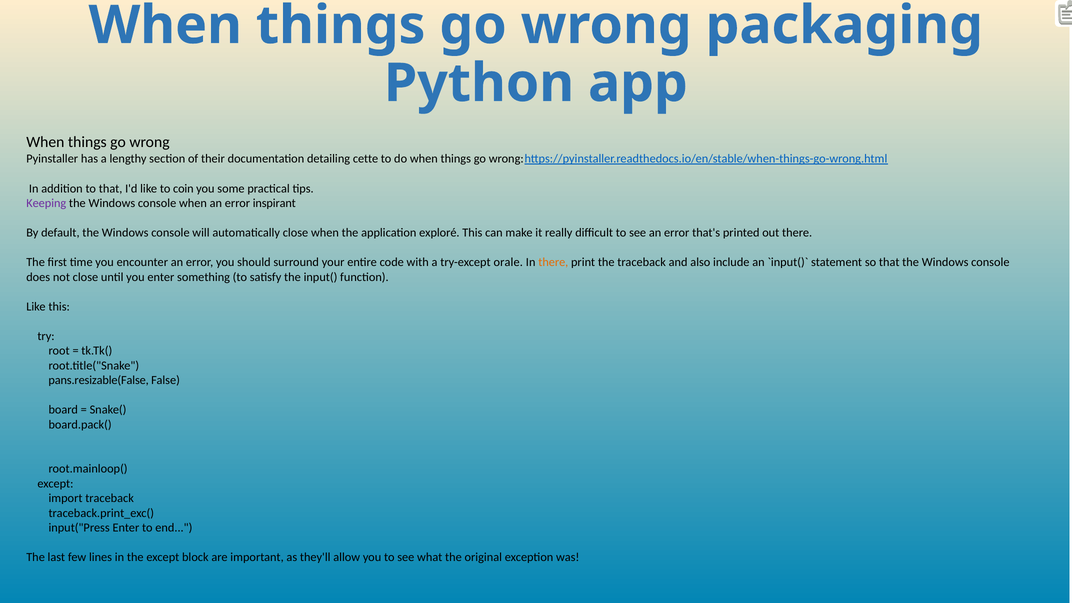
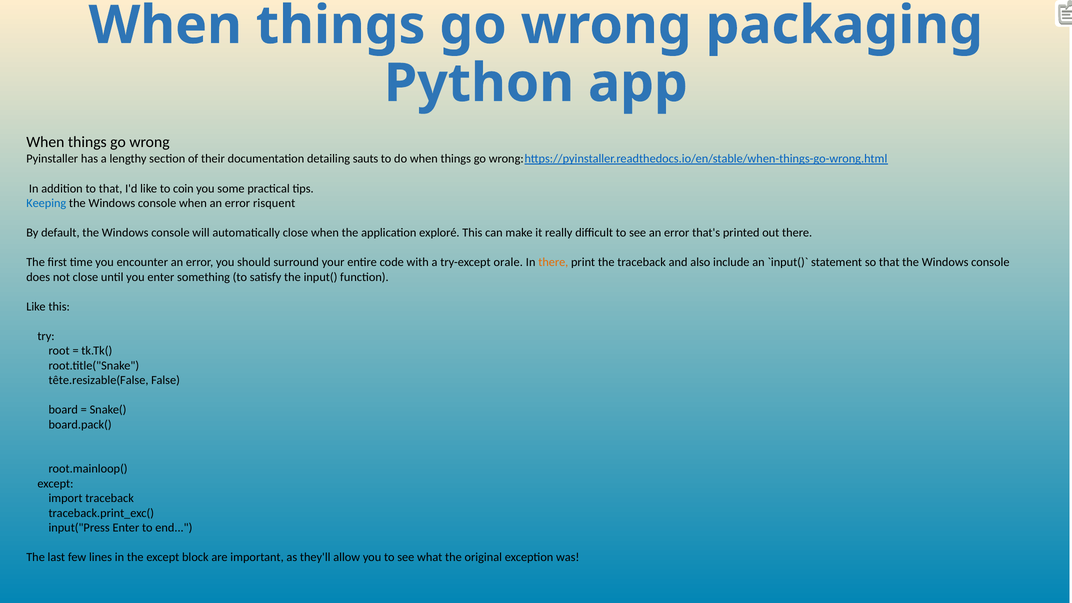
cette: cette -> sauts
Keeping colour: purple -> blue
inspirant: inspirant -> risquent
pans.resizable(False: pans.resizable(False -> tête.resizable(False
